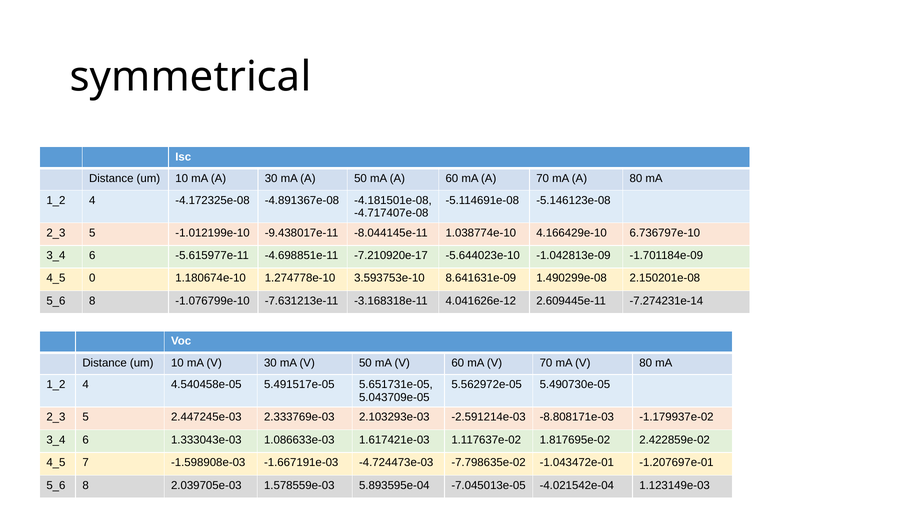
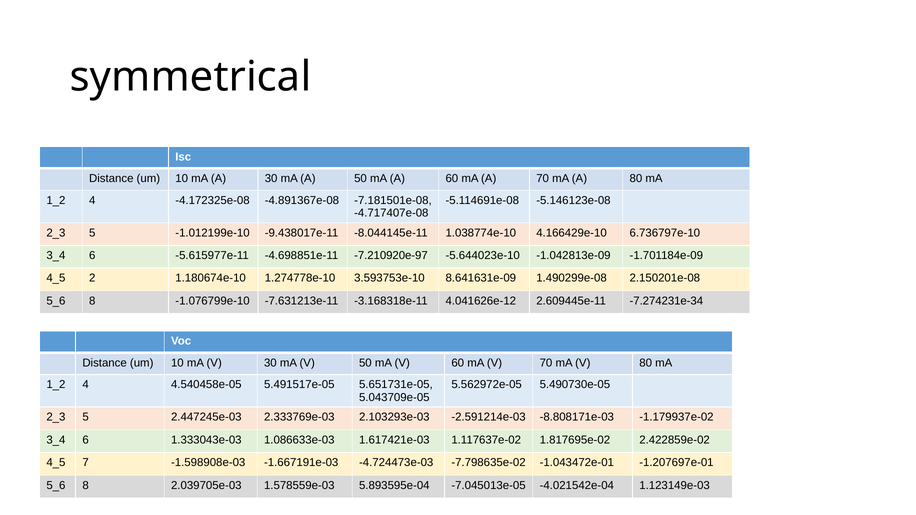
-4.181501e-08: -4.181501e-08 -> -7.181501e-08
-7.210920e-17: -7.210920e-17 -> -7.210920e-97
0: 0 -> 2
-7.274231e-14: -7.274231e-14 -> -7.274231e-34
